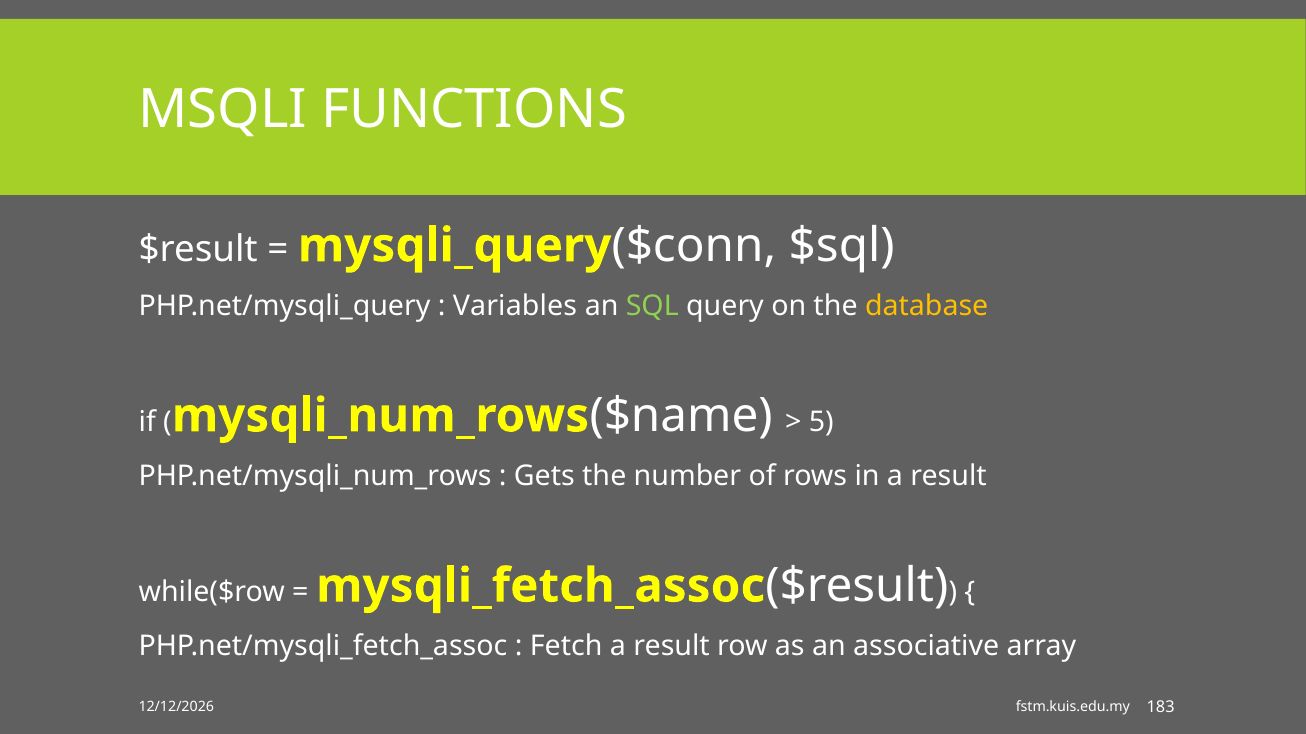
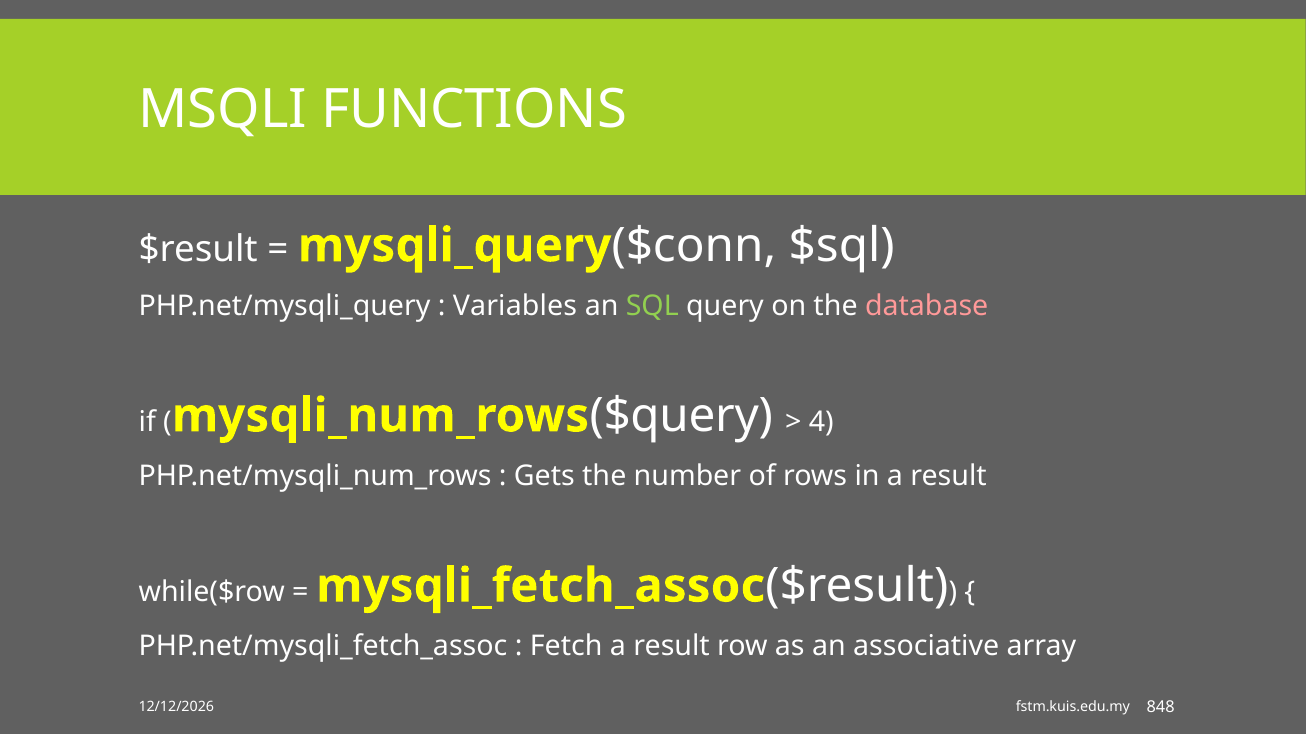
database colour: yellow -> pink
$name: $name -> $query
5: 5 -> 4
183: 183 -> 848
